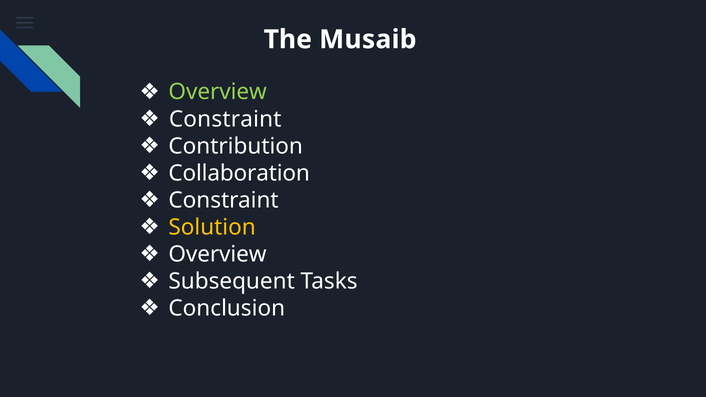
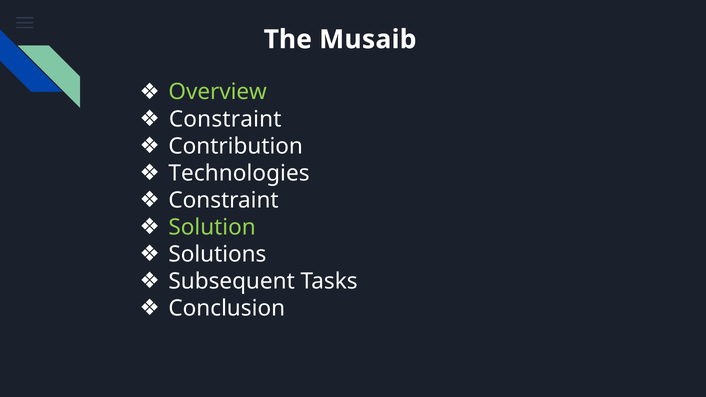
Collaboration: Collaboration -> Technologies
Solution colour: yellow -> light green
Overview at (217, 254): Overview -> Solutions
